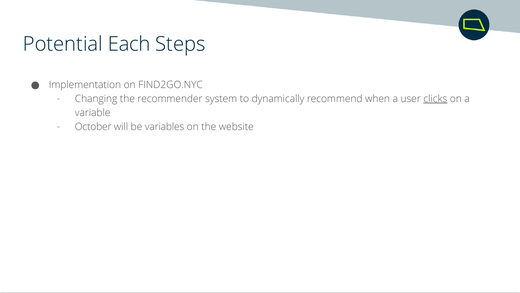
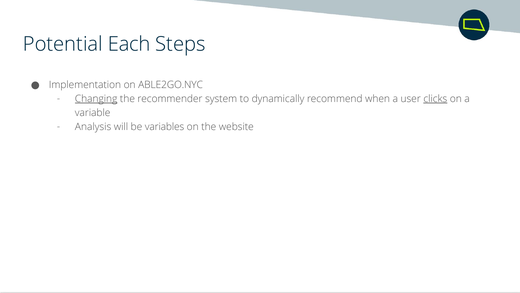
FIND2GO.NYC: FIND2GO.NYC -> ABLE2GO.NYC
Changing underline: none -> present
October: October -> Analysis
